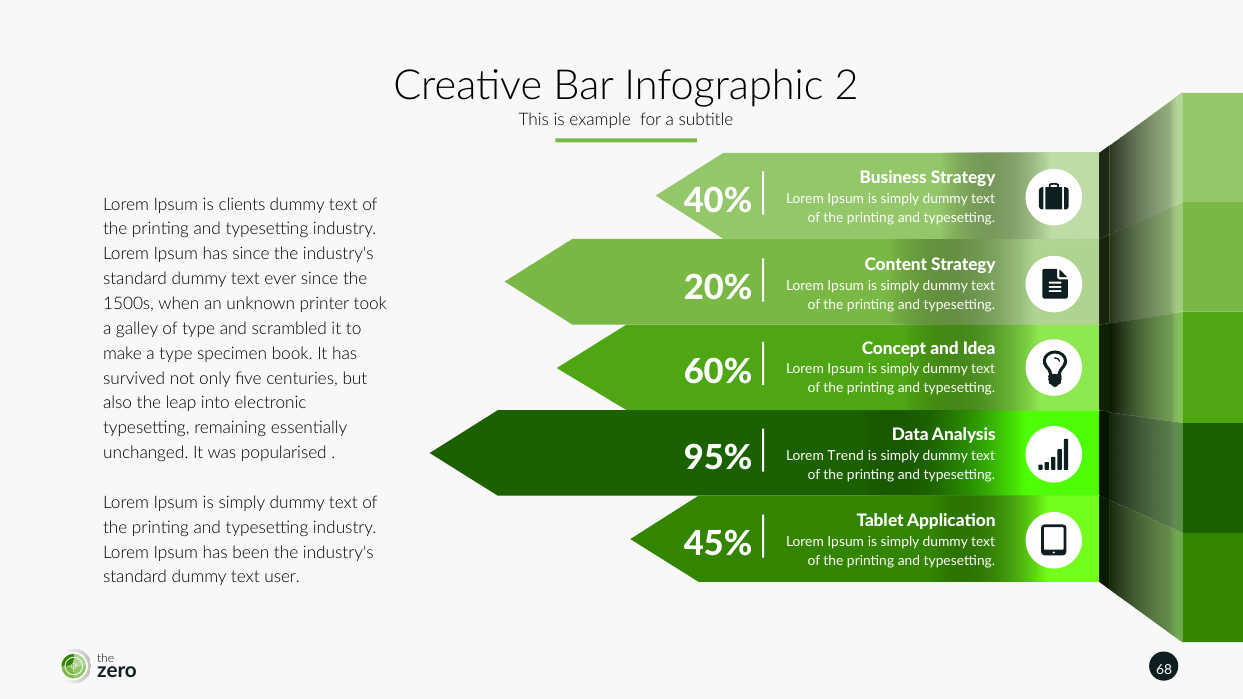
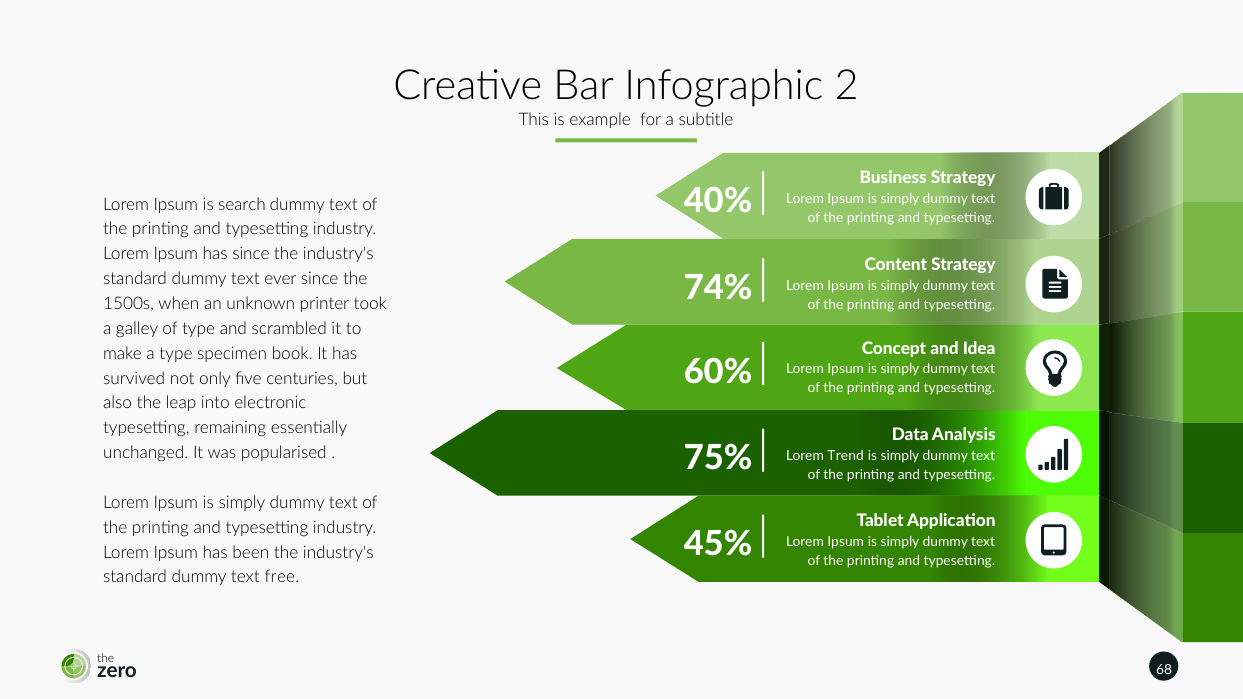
clients: clients -> search
20%: 20% -> 74%
95%: 95% -> 75%
user: user -> free
